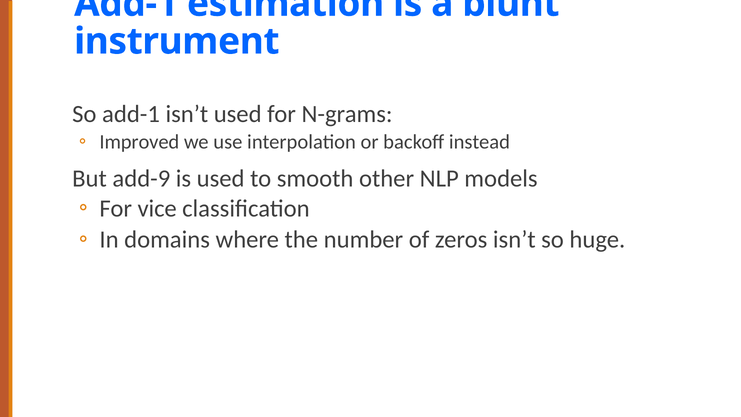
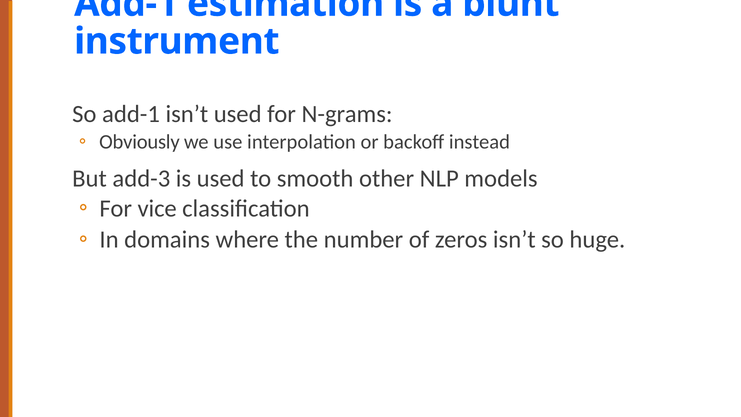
Improved: Improved -> Obviously
add-9: add-9 -> add-3
